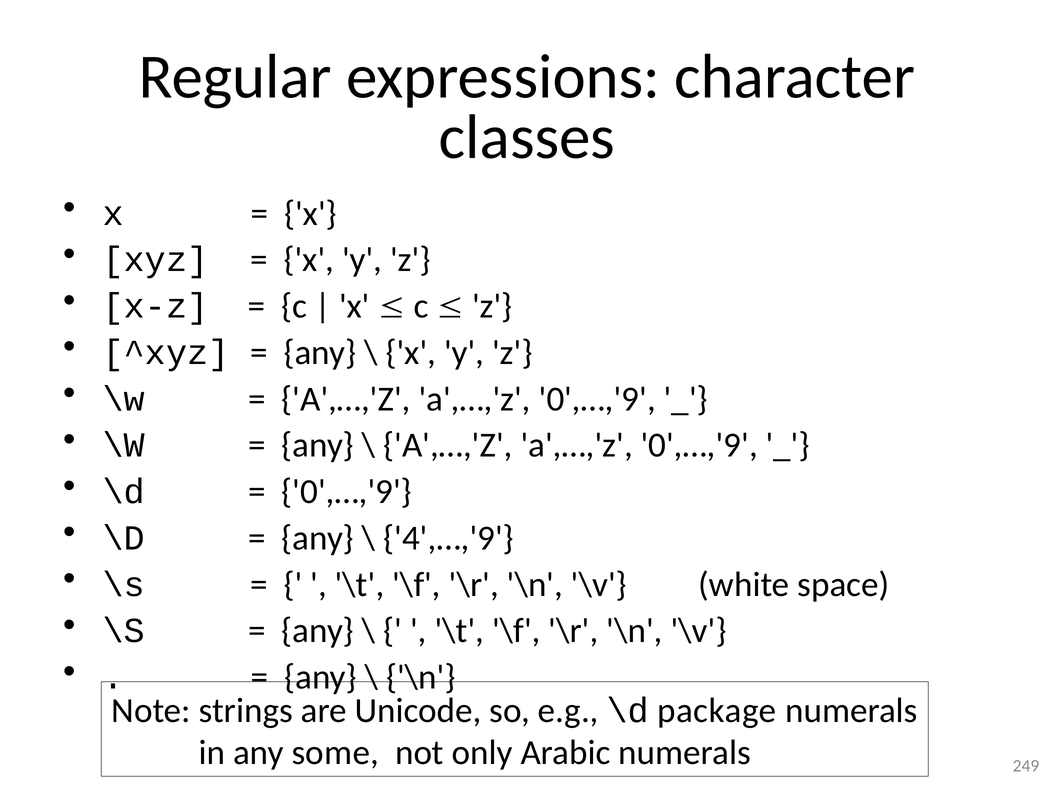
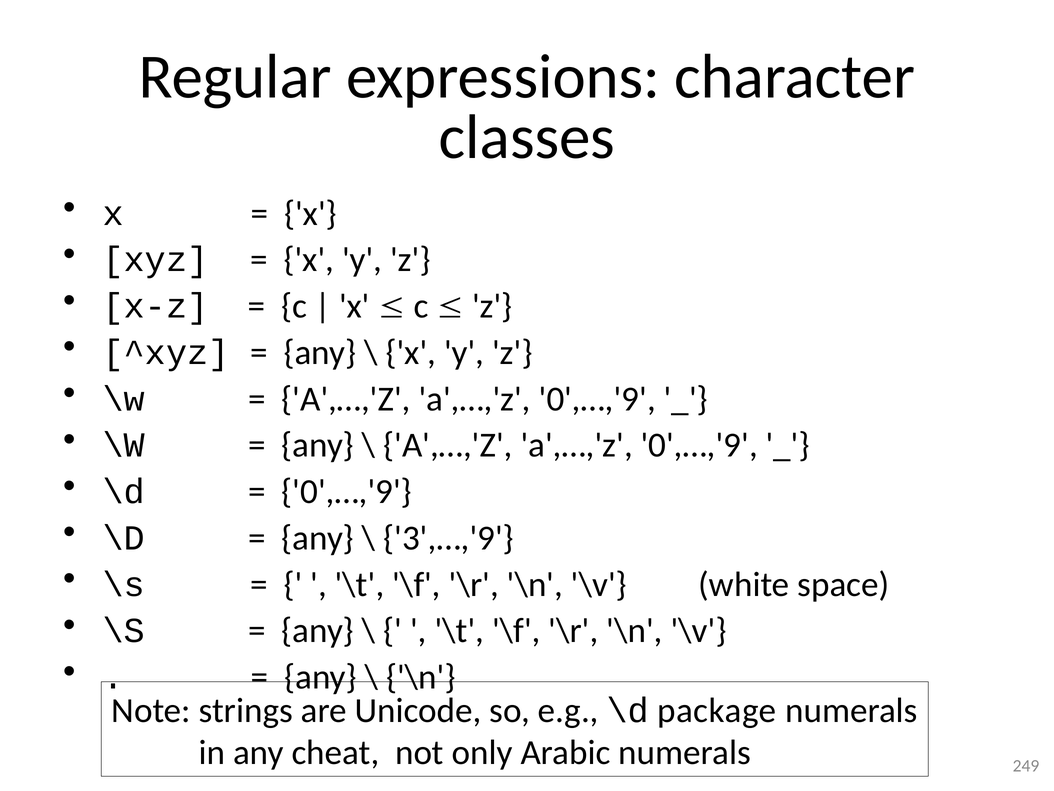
4',…,'9: 4',…,'9 -> 3',…,'9
some: some -> cheat
